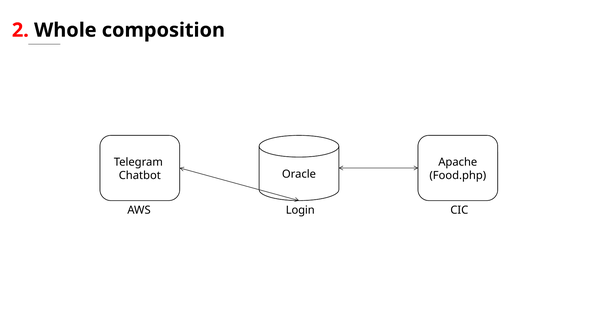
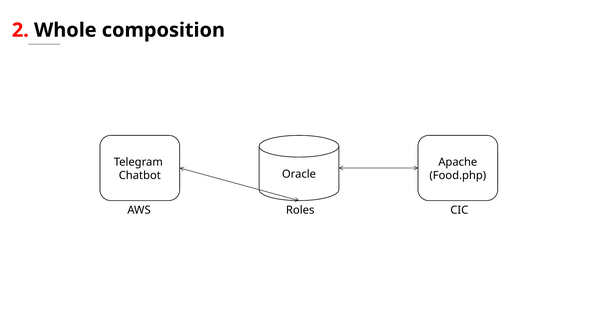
Login: Login -> Roles
